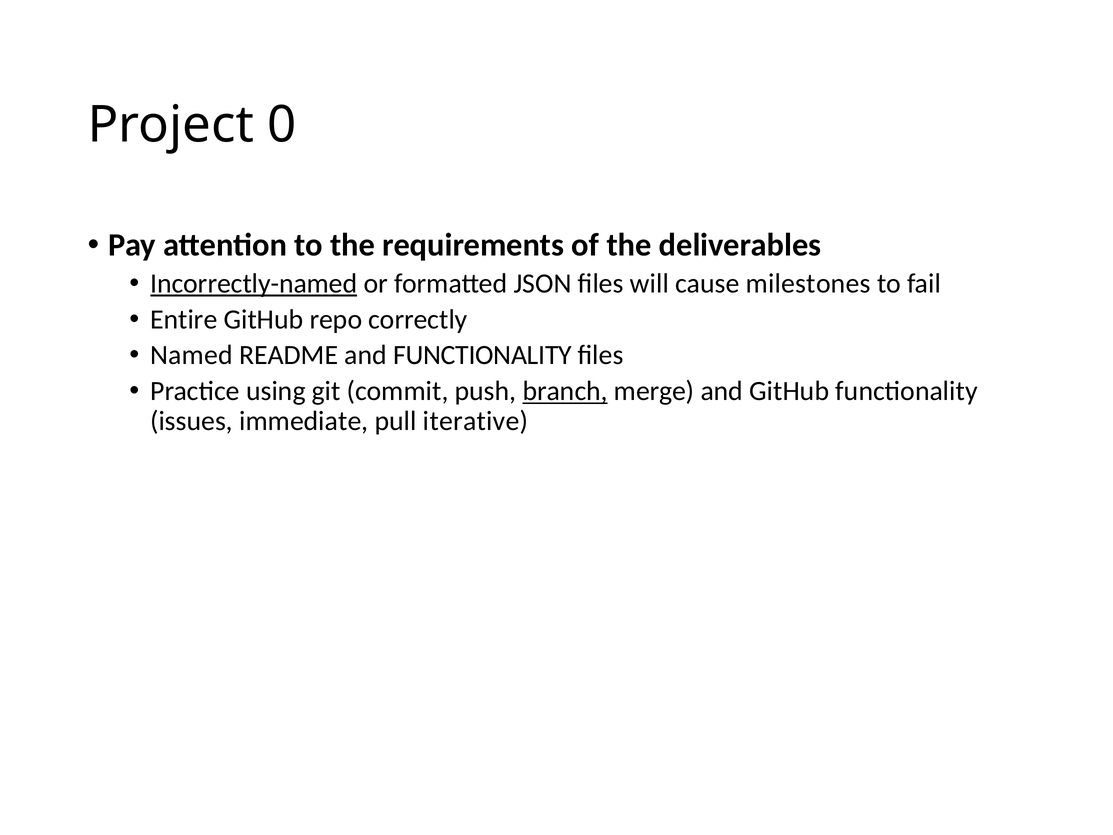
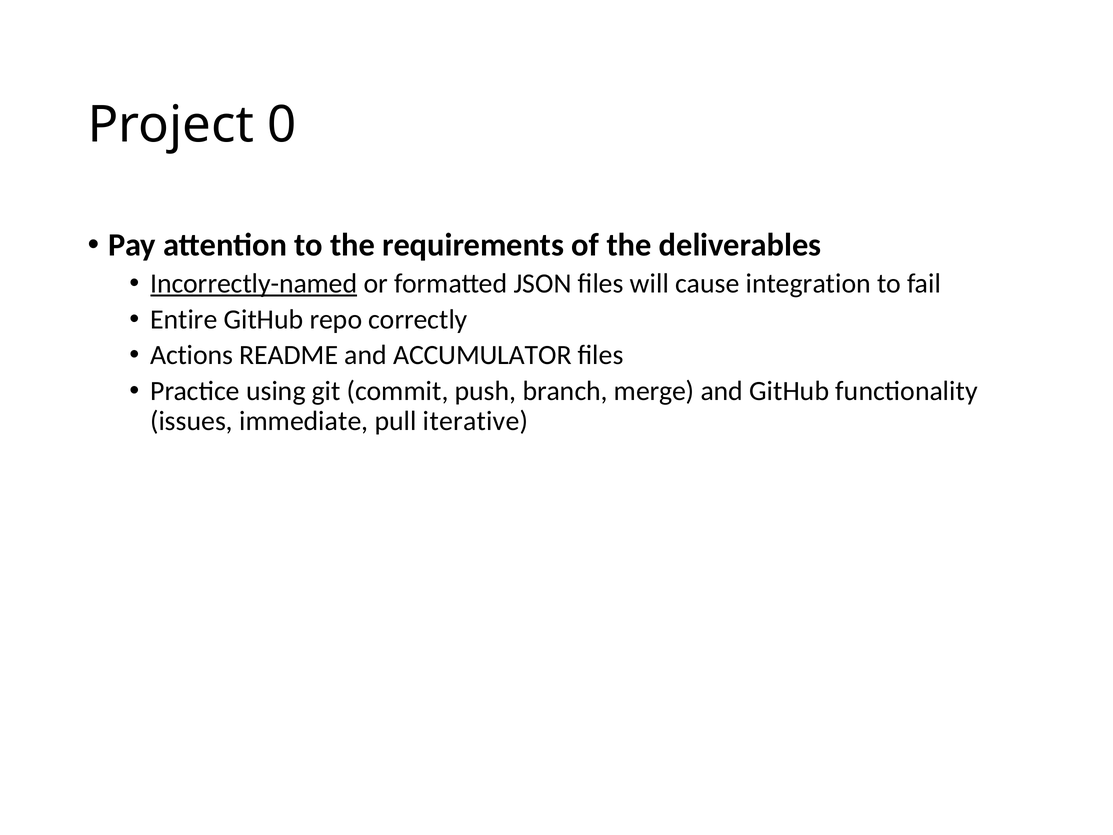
milestones: milestones -> integration
Named: Named -> Actions
and FUNCTIONALITY: FUNCTIONALITY -> ACCUMULATOR
branch underline: present -> none
